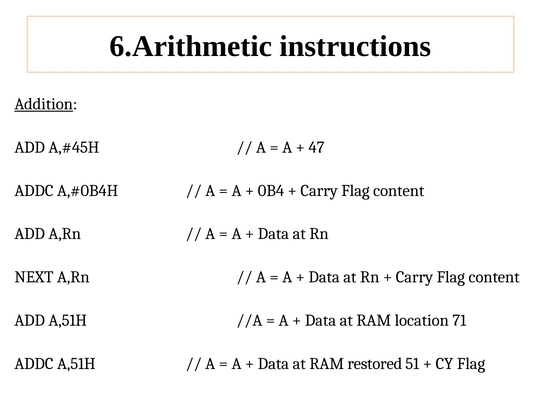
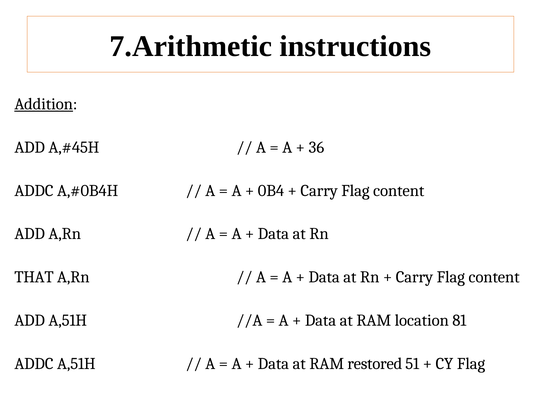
6.Arithmetic: 6.Arithmetic -> 7.Arithmetic
47: 47 -> 36
NEXT: NEXT -> THAT
71: 71 -> 81
